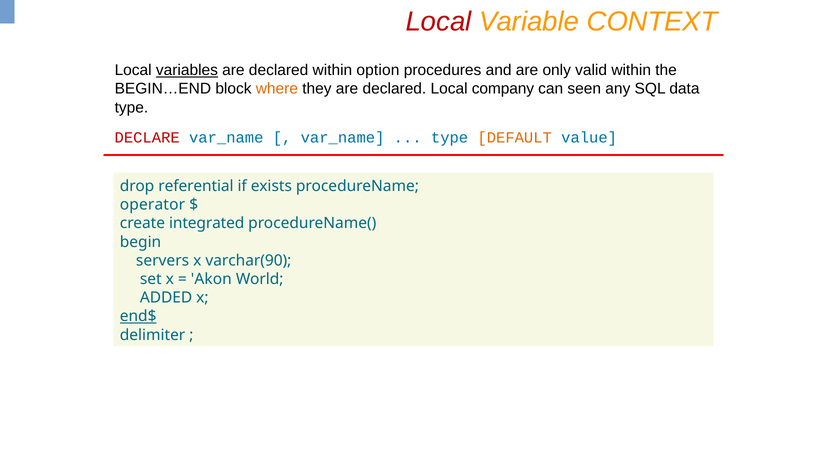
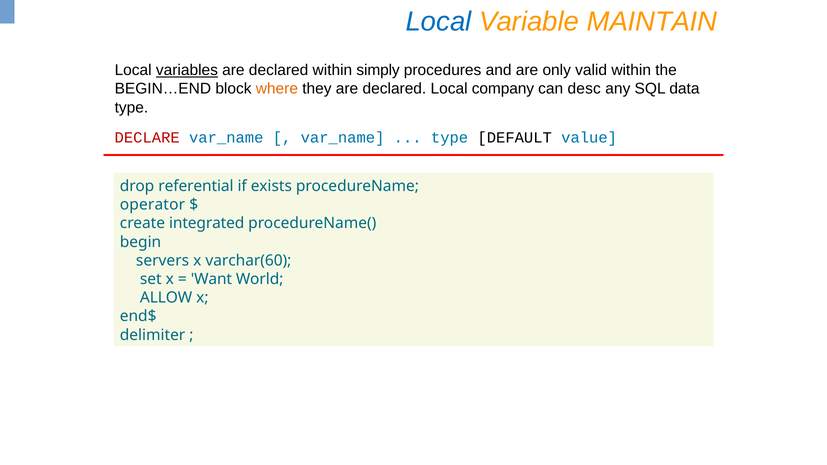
Local at (439, 22) colour: red -> blue
CONTEXT: CONTEXT -> MAINTAIN
option: option -> simply
seen: seen -> desc
DEFAULT colour: orange -> black
varchar(90: varchar(90 -> varchar(60
Akon: Akon -> Want
ADDED: ADDED -> ALLOW
end$ underline: present -> none
